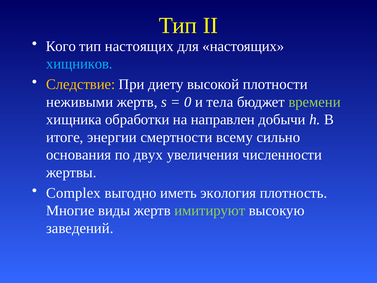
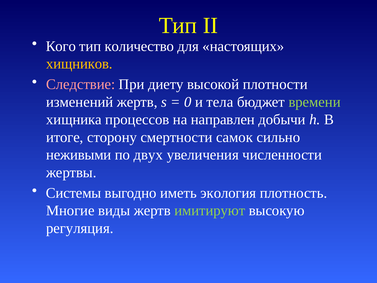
тип настоящих: настоящих -> количество
хищников colour: light blue -> yellow
Следствие colour: yellow -> pink
неживыми: неживыми -> изменений
обработки: обработки -> процессов
энергии: энергии -> сторону
всему: всему -> самок
основания: основания -> неживыми
Complex: Complex -> Системы
заведений: заведений -> регуляция
